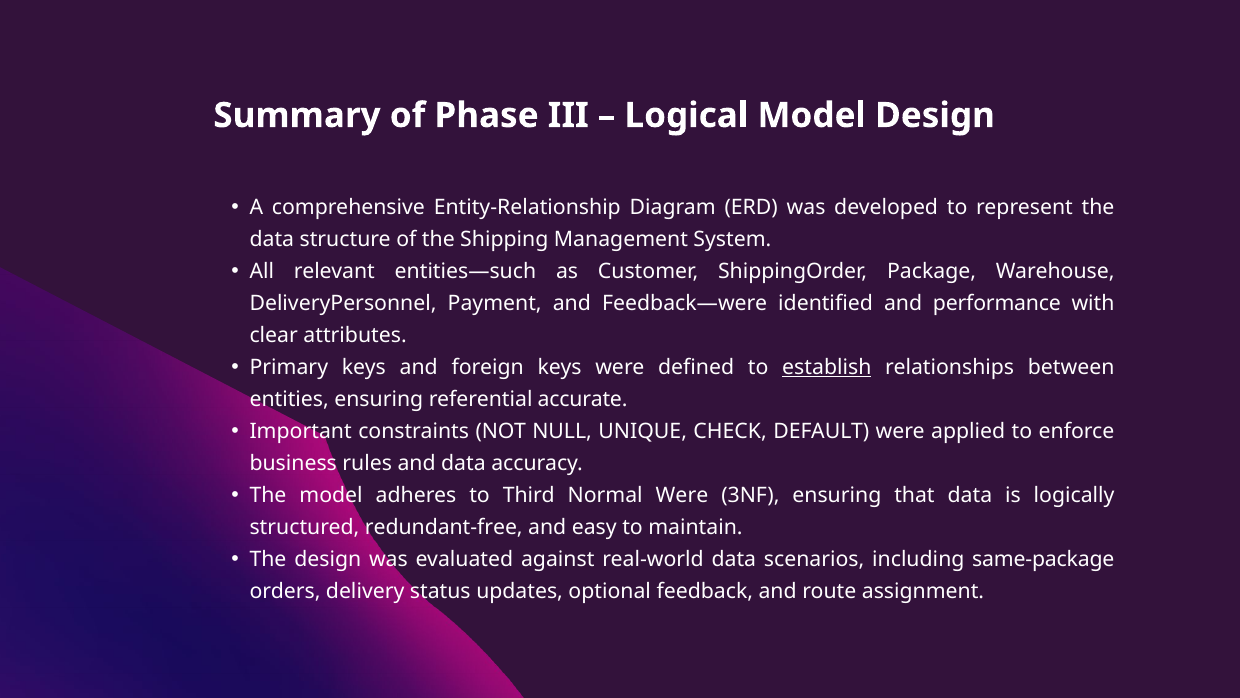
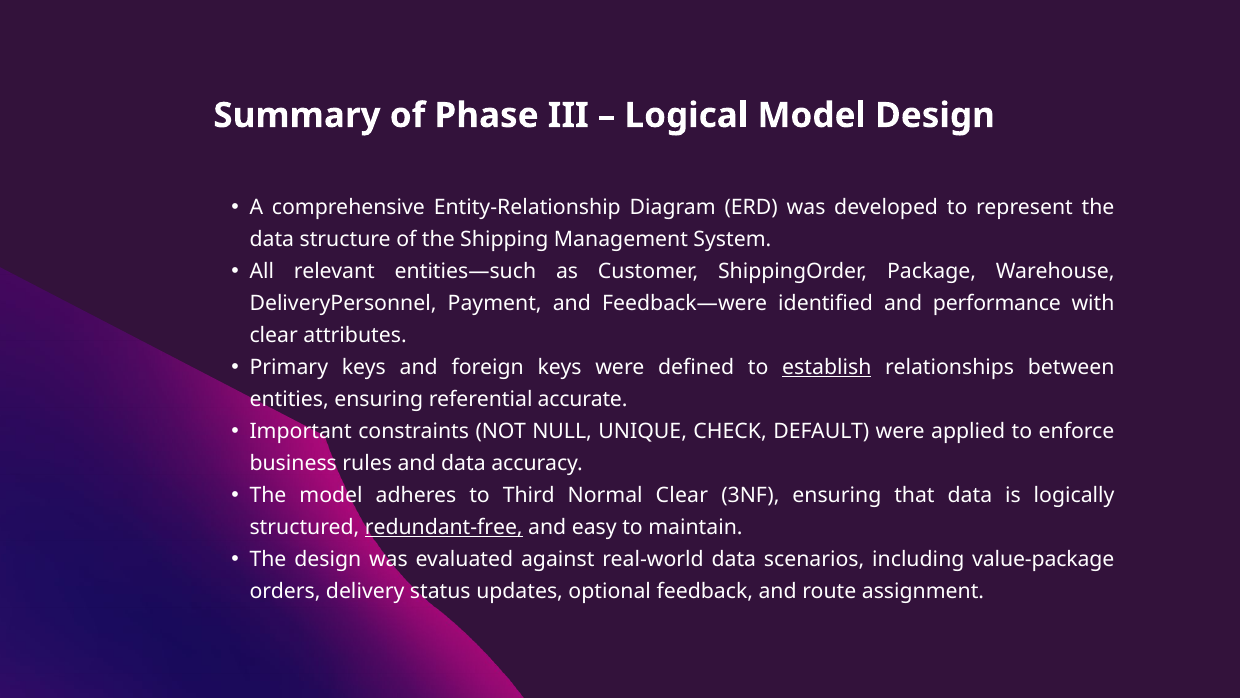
Normal Were: Were -> Clear
redundant-free underline: none -> present
same-package: same-package -> value-package
